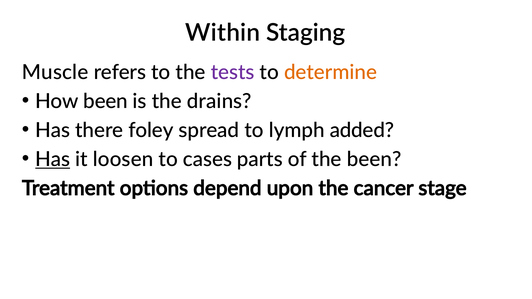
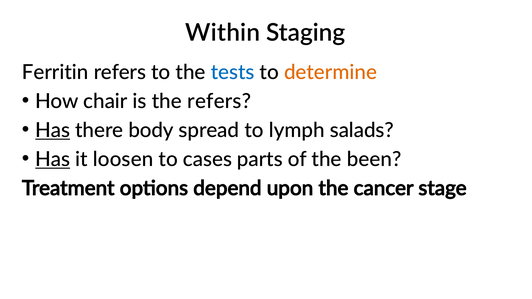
Muscle: Muscle -> Ferritin
tests colour: purple -> blue
How been: been -> chair
the drains: drains -> refers
Has at (53, 130) underline: none -> present
foley: foley -> body
added: added -> salads
